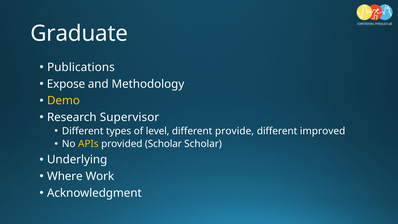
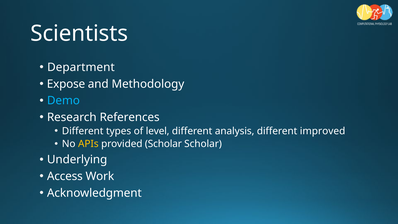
Graduate: Graduate -> Scientists
Publications: Publications -> Department
Demo colour: yellow -> light blue
Supervisor: Supervisor -> References
provide: provide -> analysis
Where: Where -> Access
